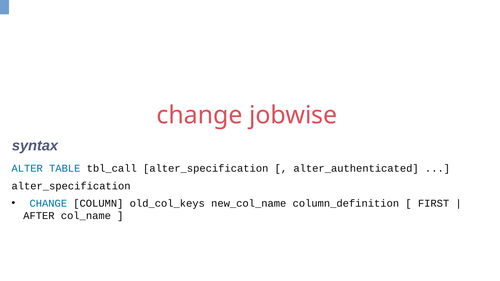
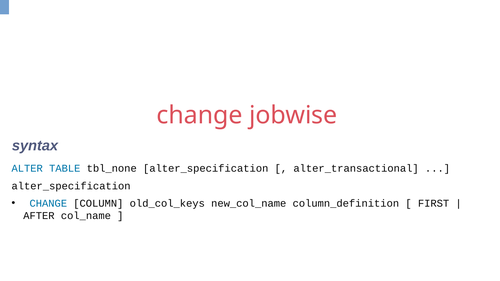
tbl_call: tbl_call -> tbl_none
alter_authenticated: alter_authenticated -> alter_transactional
